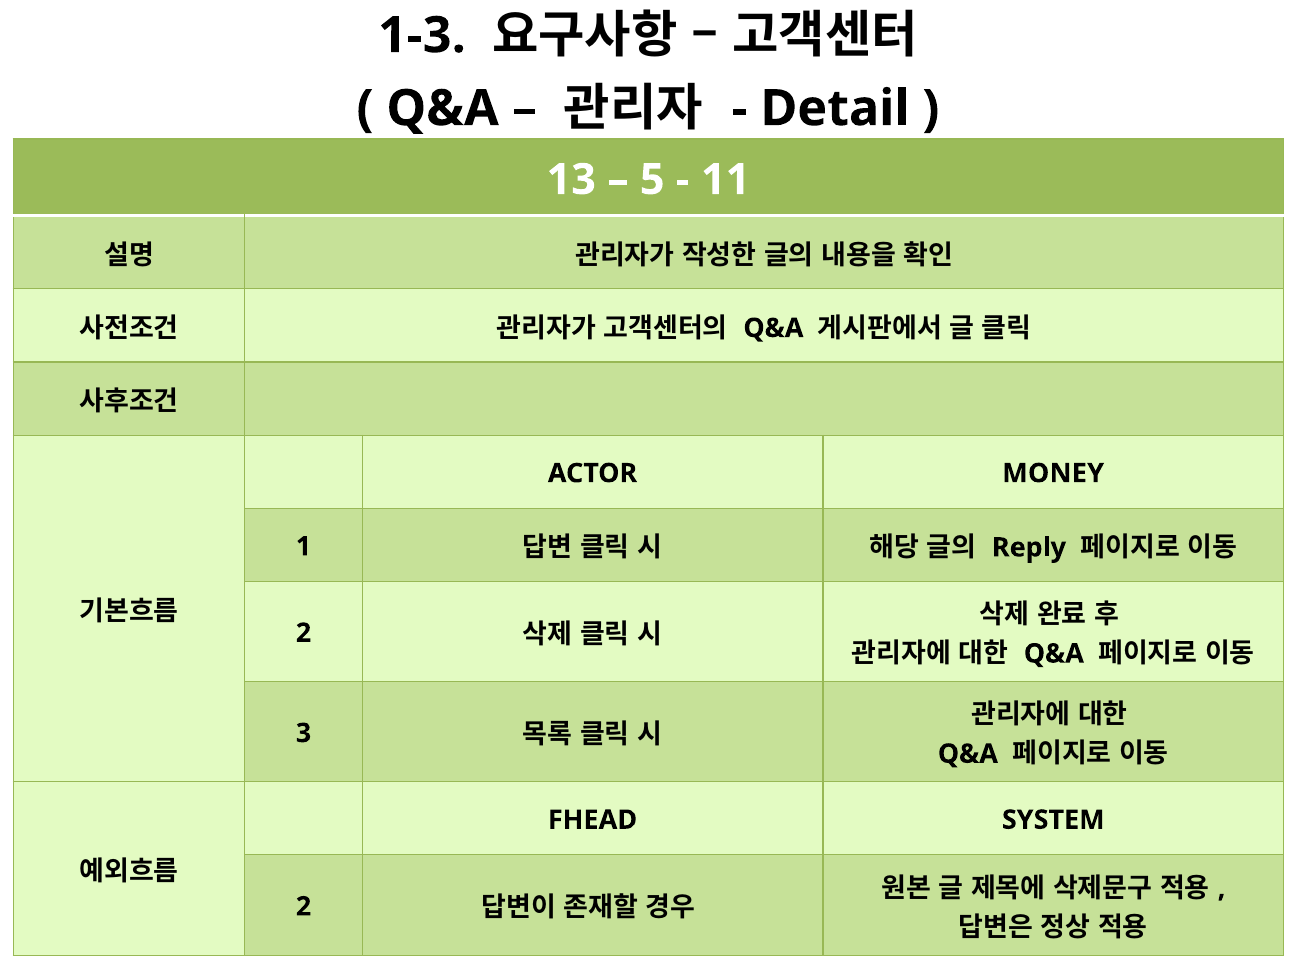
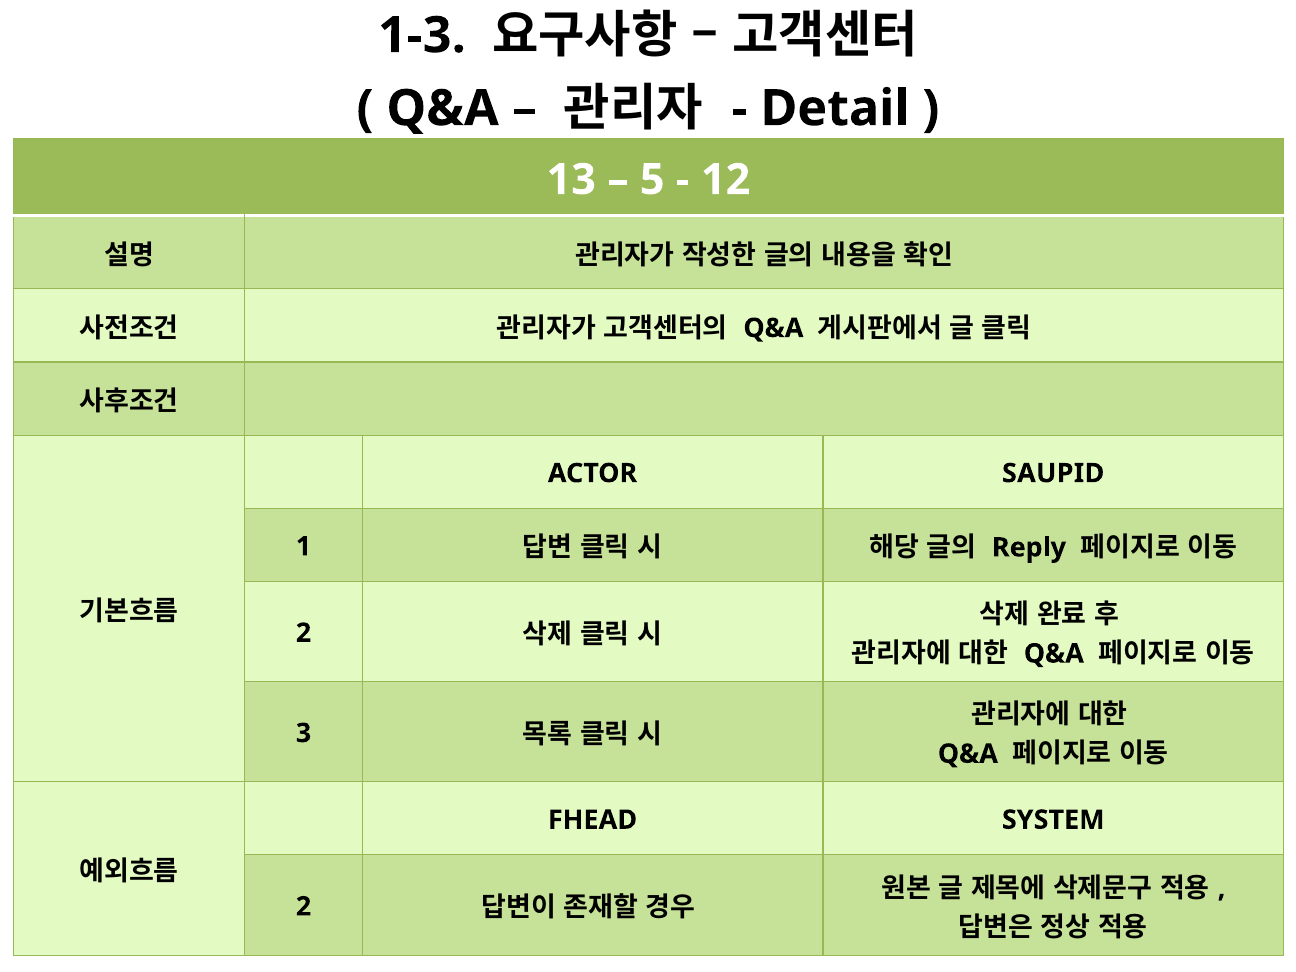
11: 11 -> 12
MONEY: MONEY -> SAUPID
